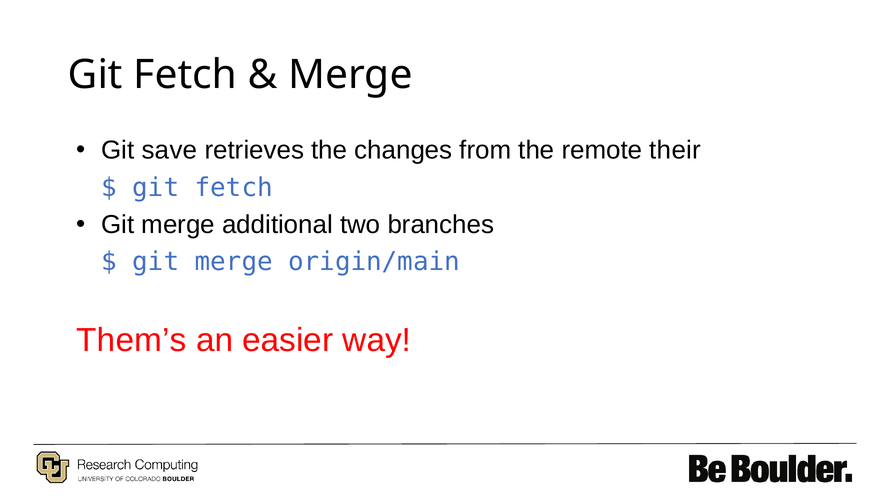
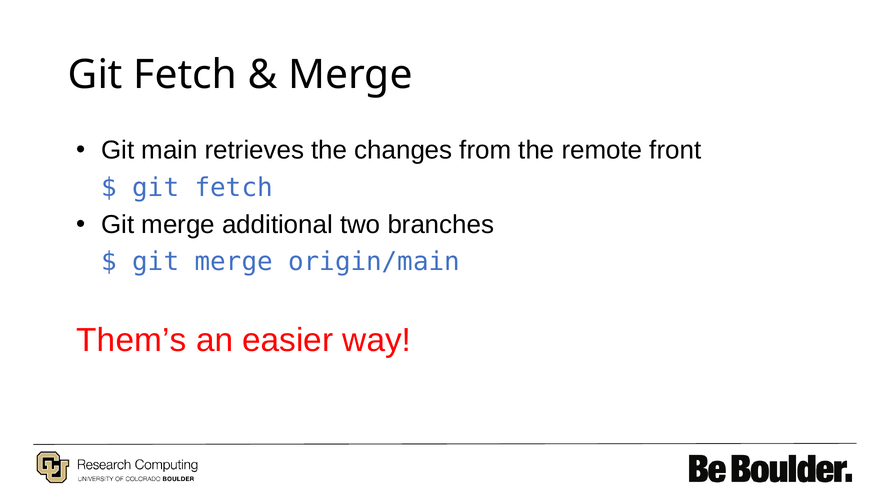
save: save -> main
their: their -> front
